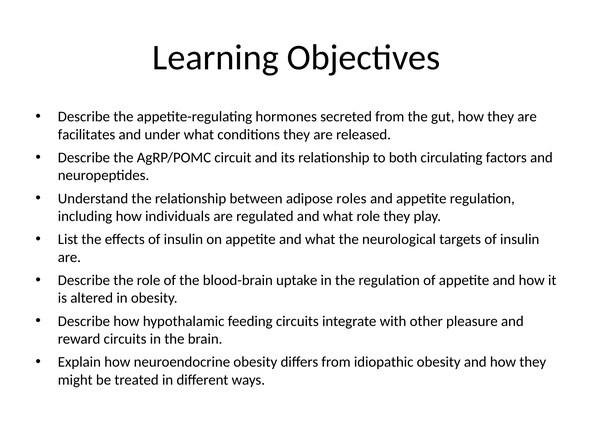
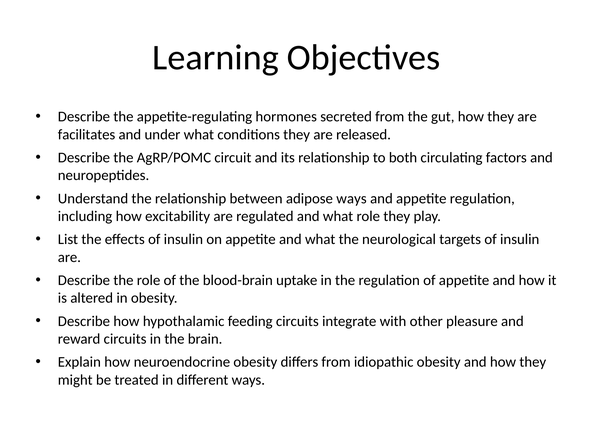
adipose roles: roles -> ways
individuals: individuals -> excitability
